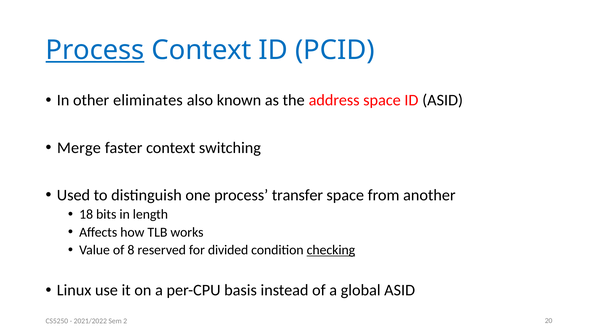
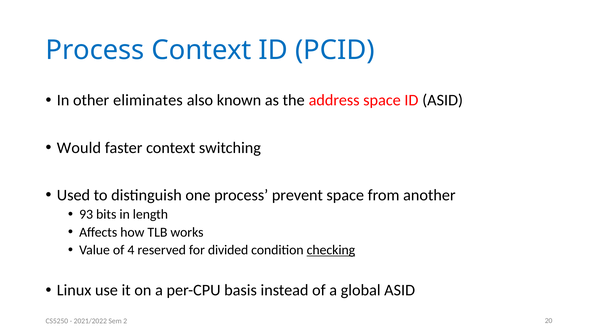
Process at (95, 50) underline: present -> none
Merge: Merge -> Would
transfer: transfer -> prevent
18: 18 -> 93
8: 8 -> 4
